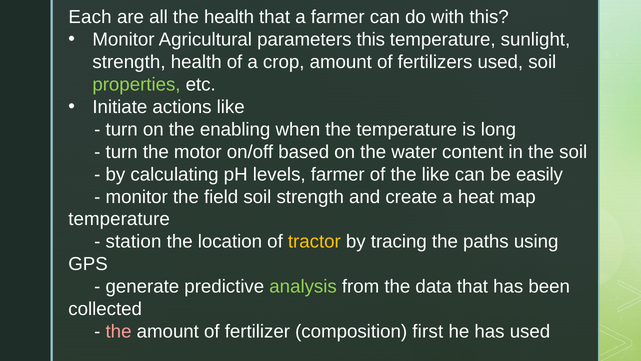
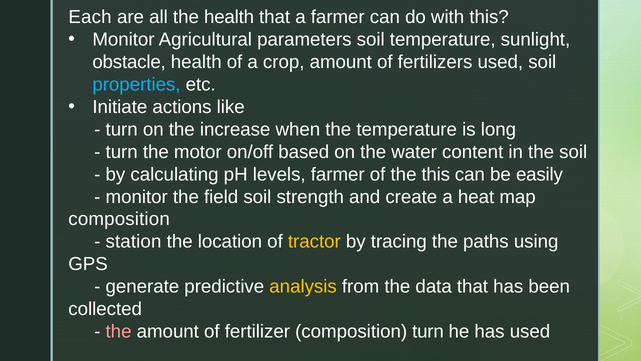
parameters this: this -> soil
strength at (129, 62): strength -> obstacle
properties colour: light green -> light blue
enabling: enabling -> increase
the like: like -> this
temperature at (119, 219): temperature -> composition
analysis colour: light green -> yellow
composition first: first -> turn
